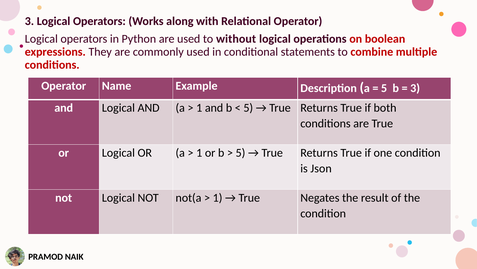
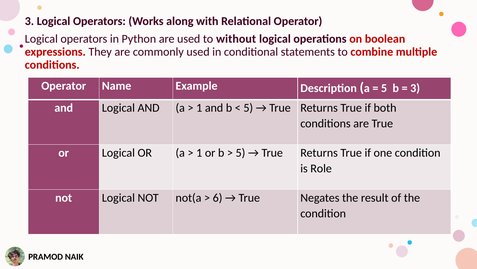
Json: Json -> Role
1 at (218, 197): 1 -> 6
